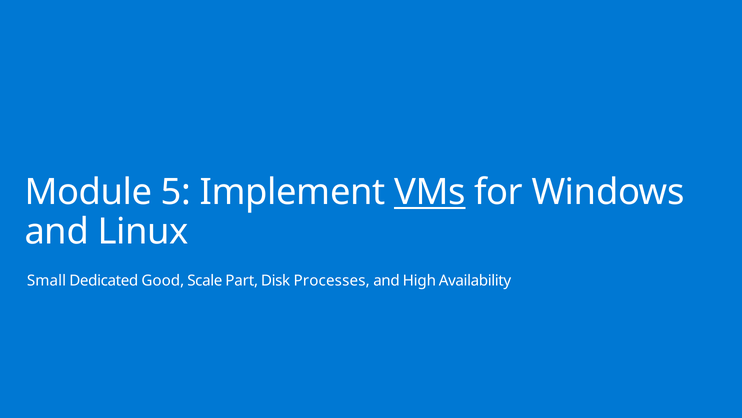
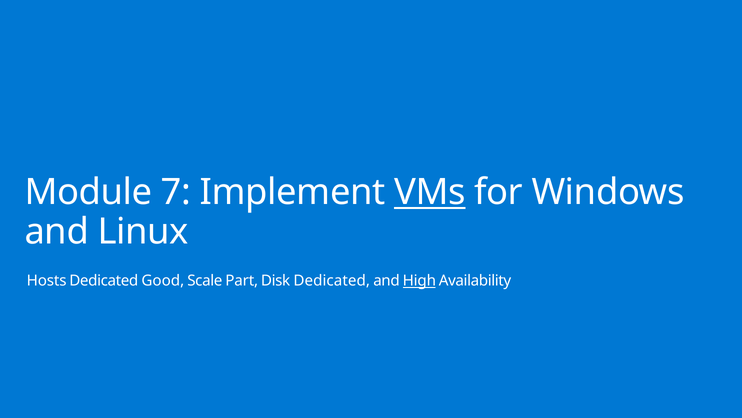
5: 5 -> 7
Small: Small -> Hosts
Disk Processes: Processes -> Dedicated
High underline: none -> present
